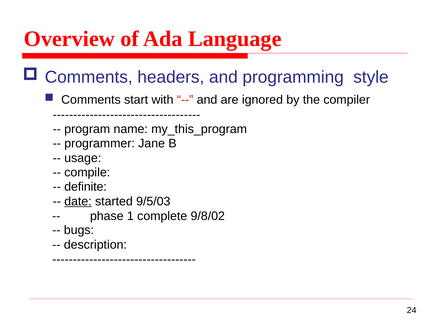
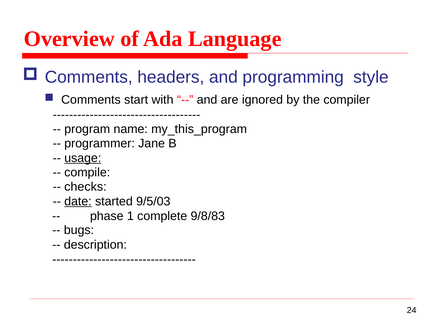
usage underline: none -> present
definite: definite -> checks
9/8/02: 9/8/02 -> 9/8/83
